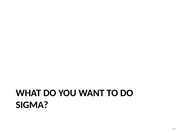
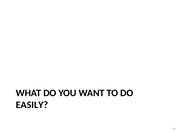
SIGMA: SIGMA -> EASILY
